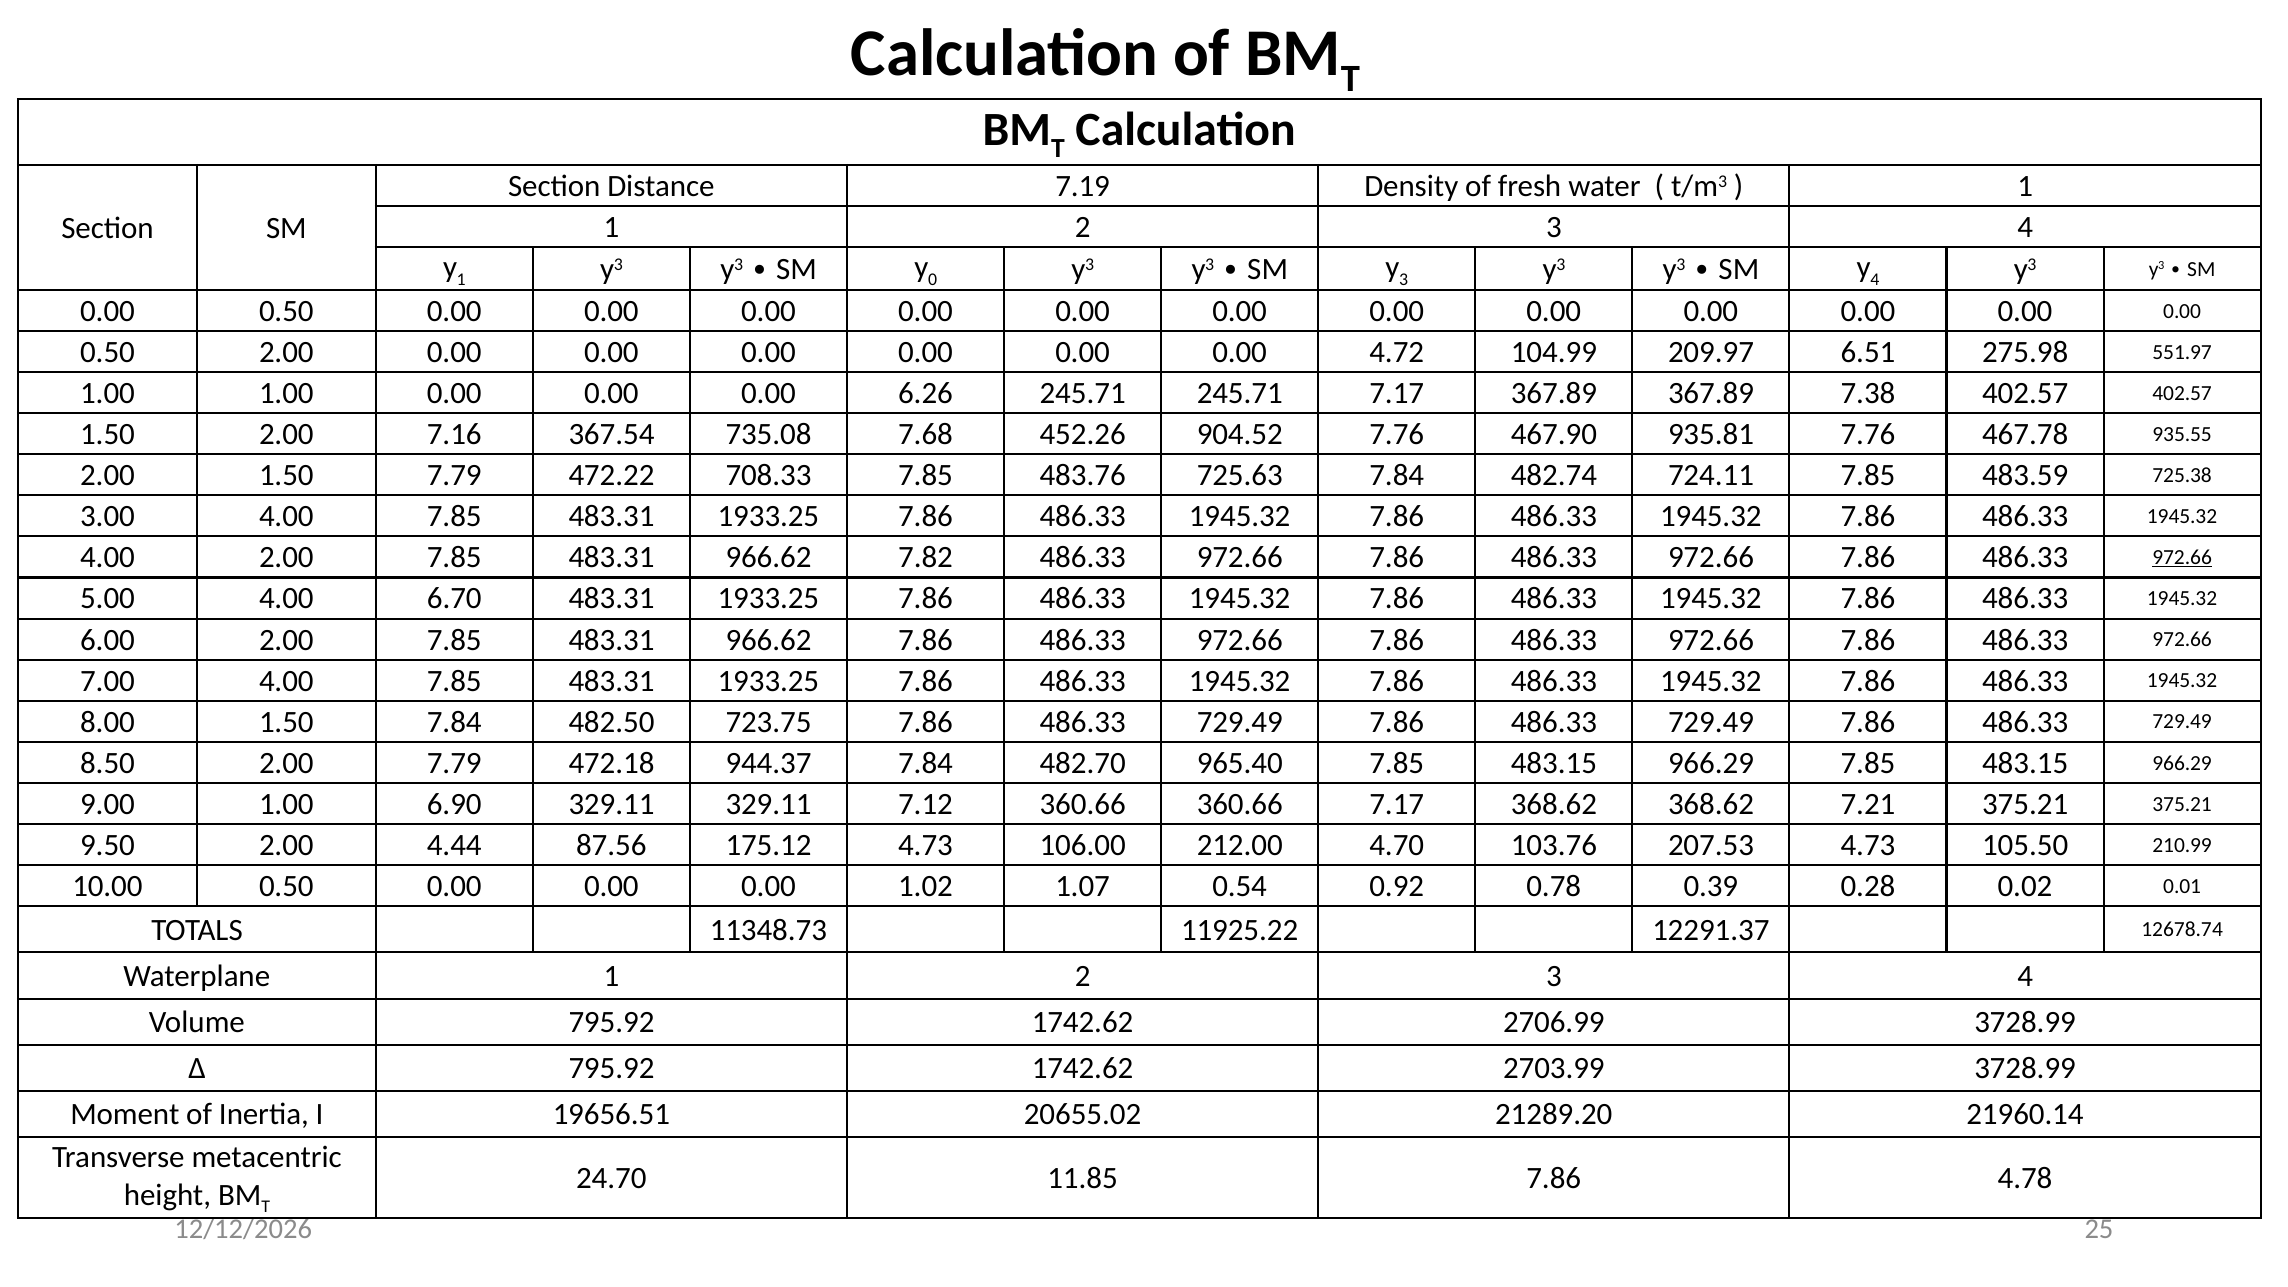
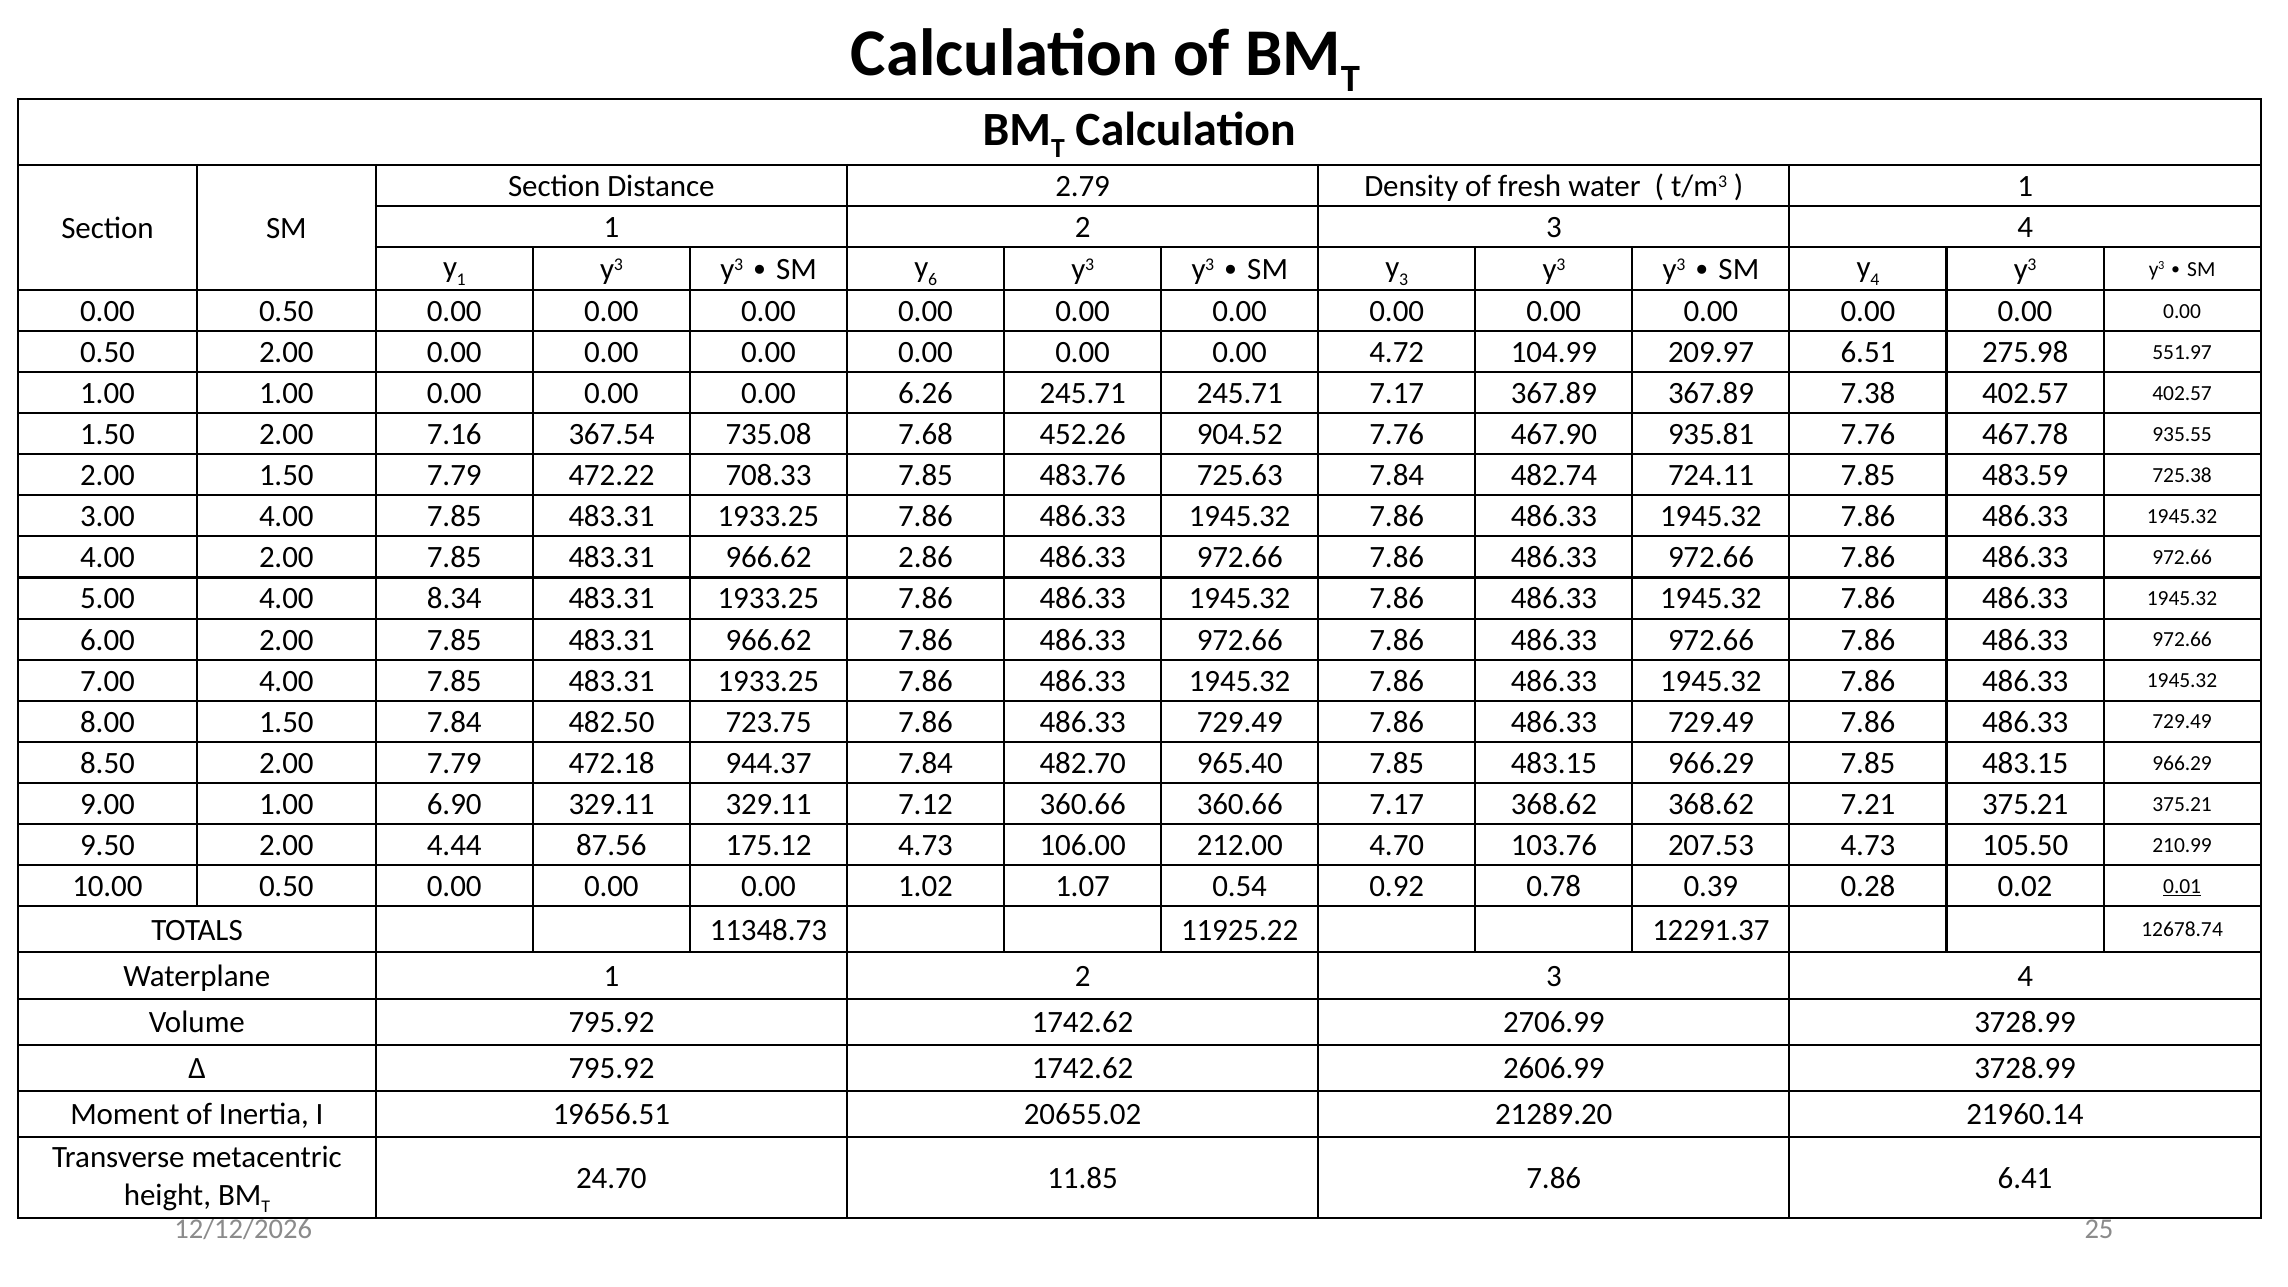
7.19: 7.19 -> 2.79
0: 0 -> 6
7.82: 7.82 -> 2.86
972.66 at (2182, 558) underline: present -> none
6.70: 6.70 -> 8.34
0.01 underline: none -> present
2703.99: 2703.99 -> 2606.99
4.78: 4.78 -> 6.41
